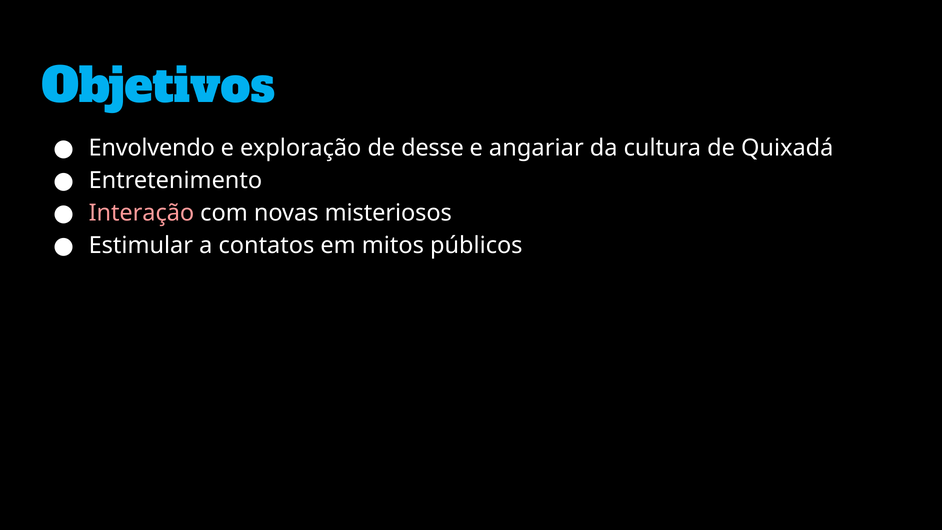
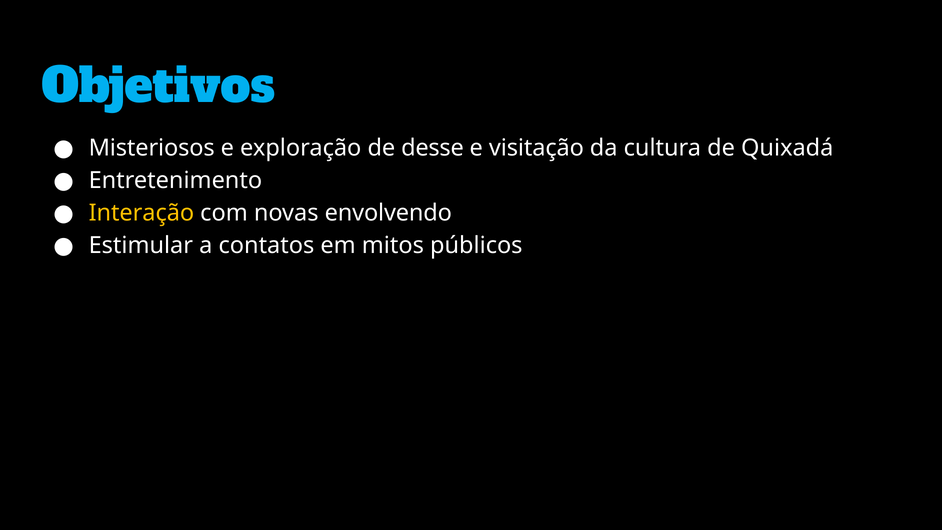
Envolvendo: Envolvendo -> Misteriosos
angariar: angariar -> visitação
Interação colour: pink -> yellow
misteriosos: misteriosos -> envolvendo
